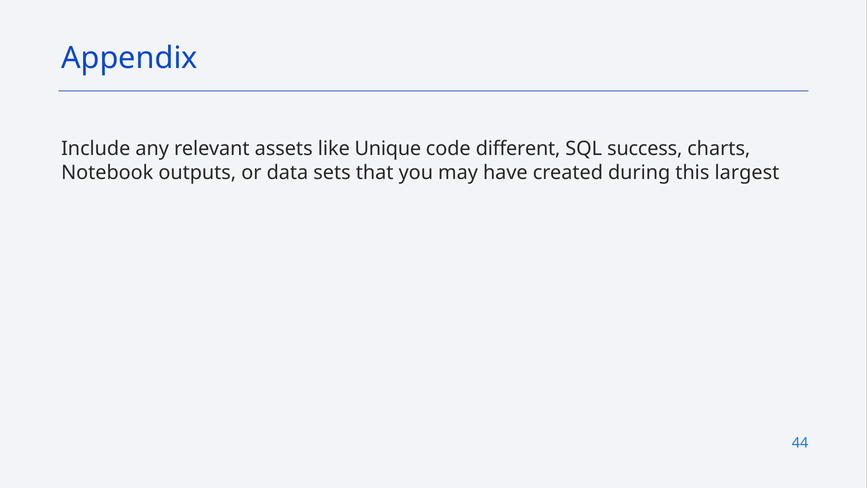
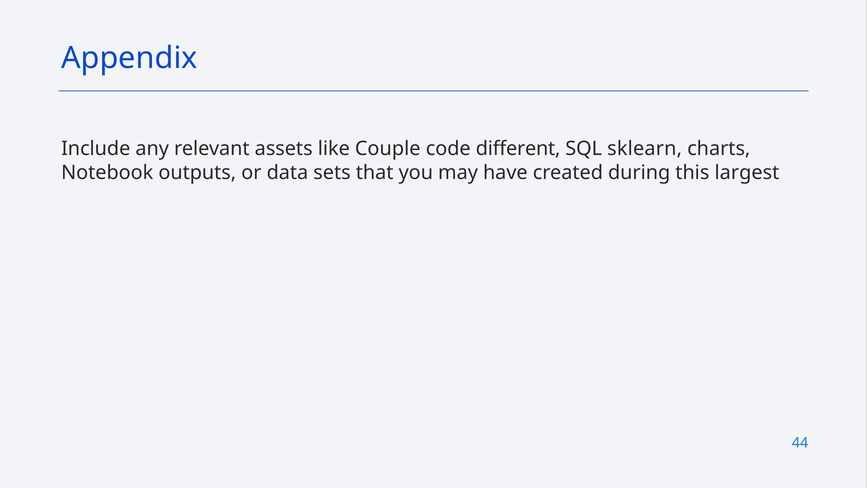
Unique: Unique -> Couple
success: success -> sklearn
